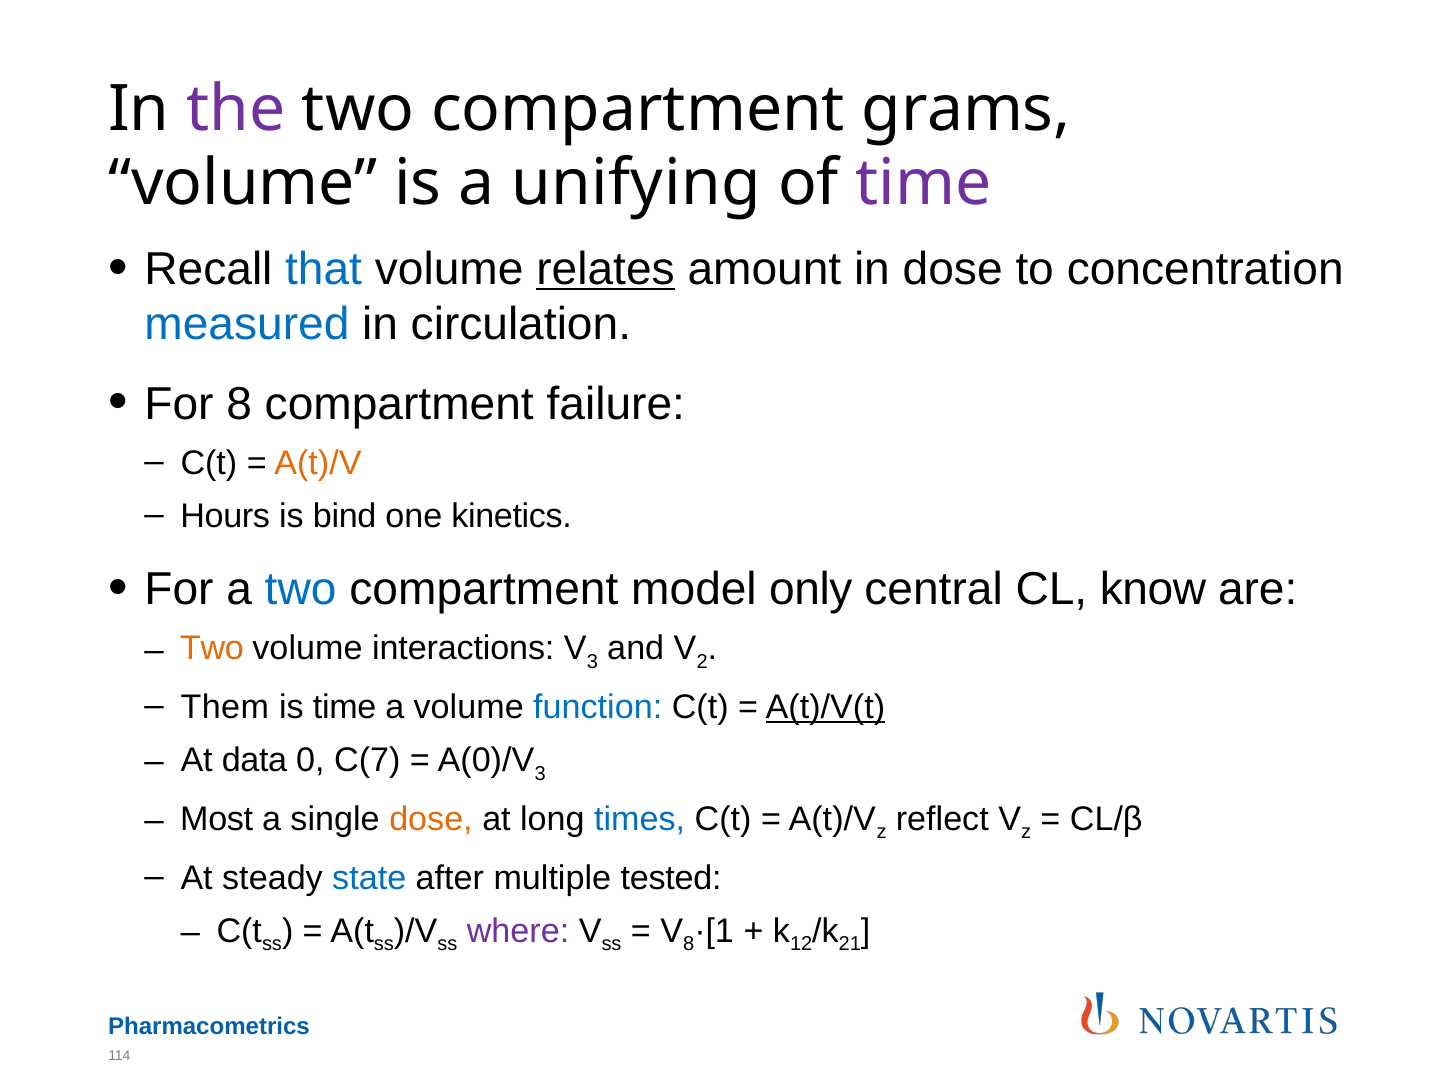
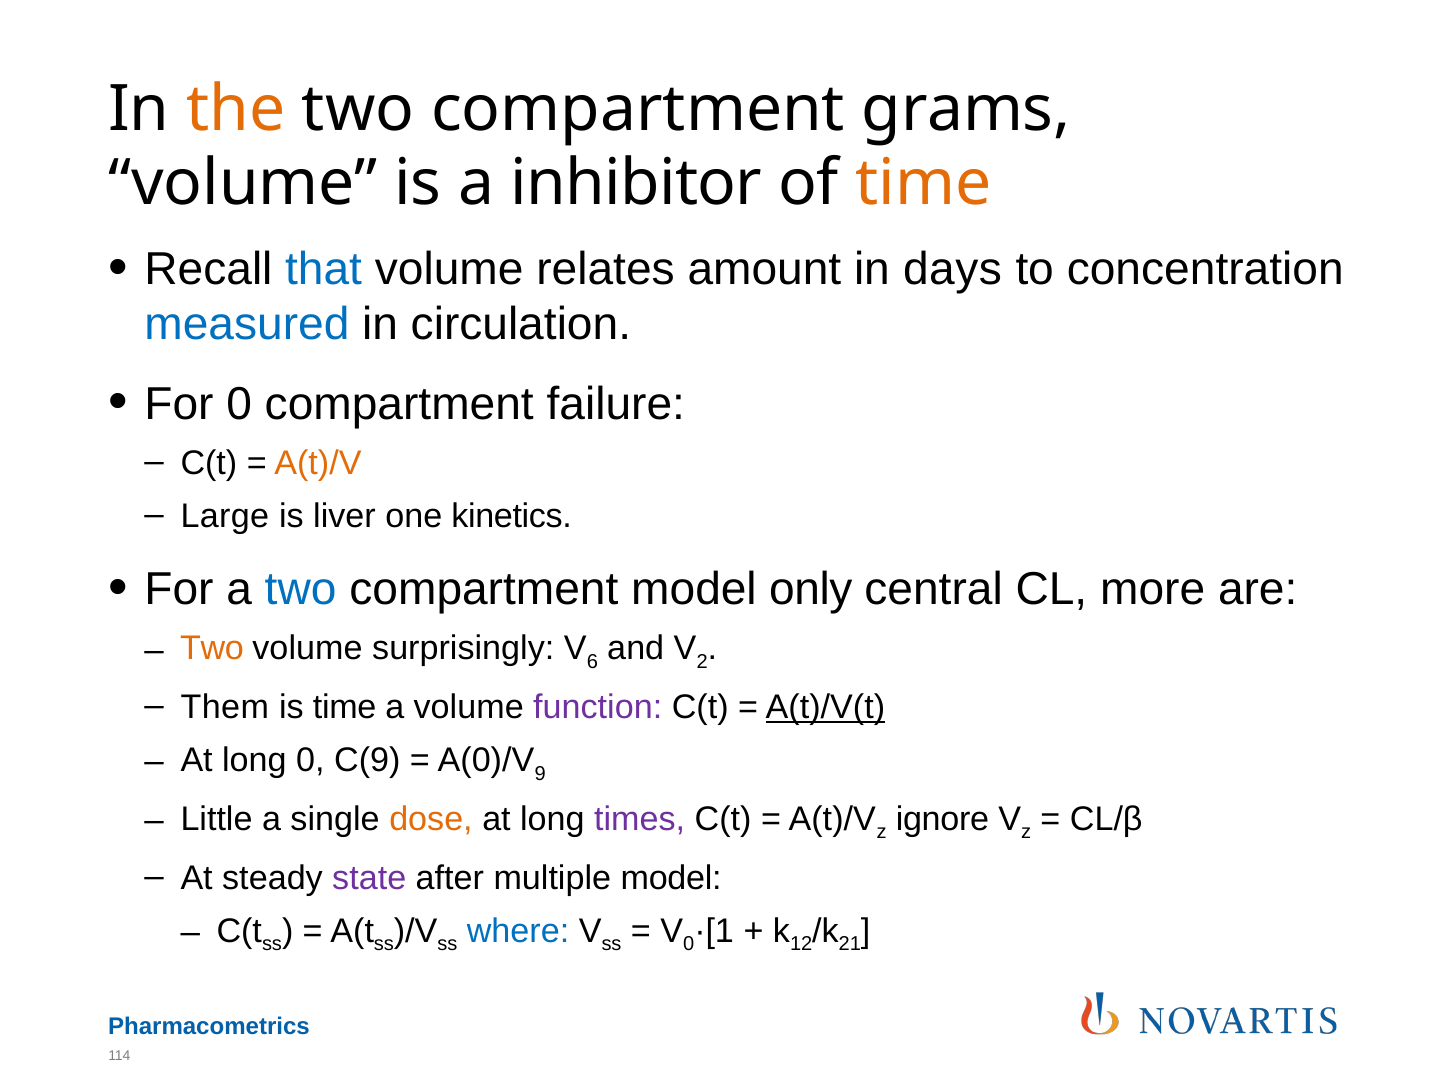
the colour: purple -> orange
unifying: unifying -> inhibitor
time at (924, 183) colour: purple -> orange
relates underline: present -> none
in dose: dose -> days
For 8: 8 -> 0
Hours: Hours -> Large
bind: bind -> liver
know: know -> more
interactions: interactions -> surprisingly
3 at (592, 662): 3 -> 6
function colour: blue -> purple
data at (254, 760): data -> long
C(7: C(7 -> C(9
3 at (540, 773): 3 -> 9
Most: Most -> Little
times colour: blue -> purple
reflect: reflect -> ignore
state colour: blue -> purple
multiple tested: tested -> model
where colour: purple -> blue
8 at (689, 944): 8 -> 0
